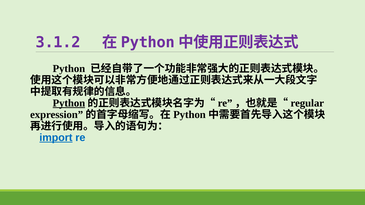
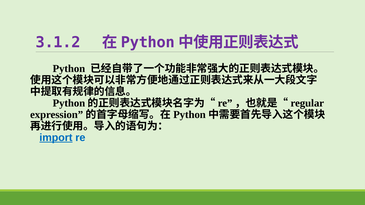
Python at (69, 103) underline: present -> none
